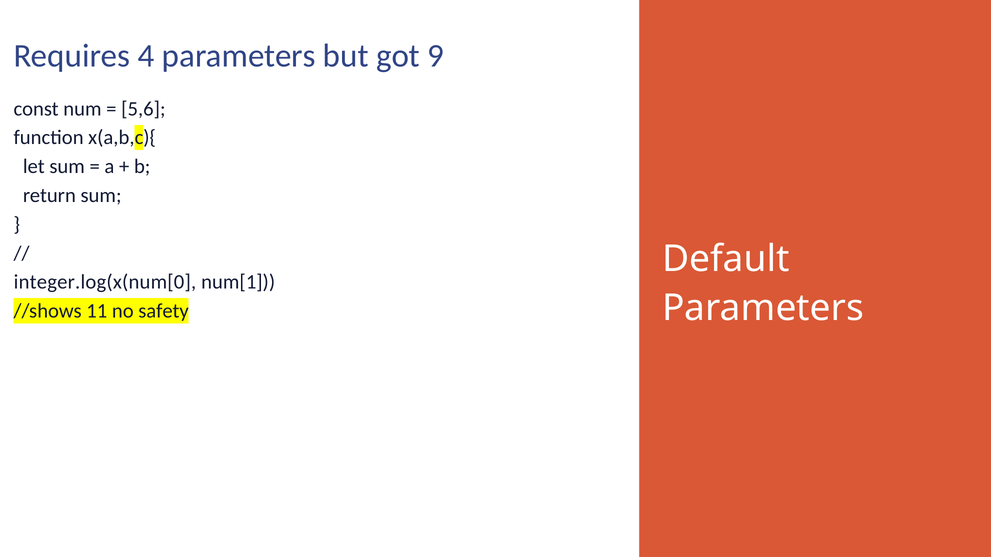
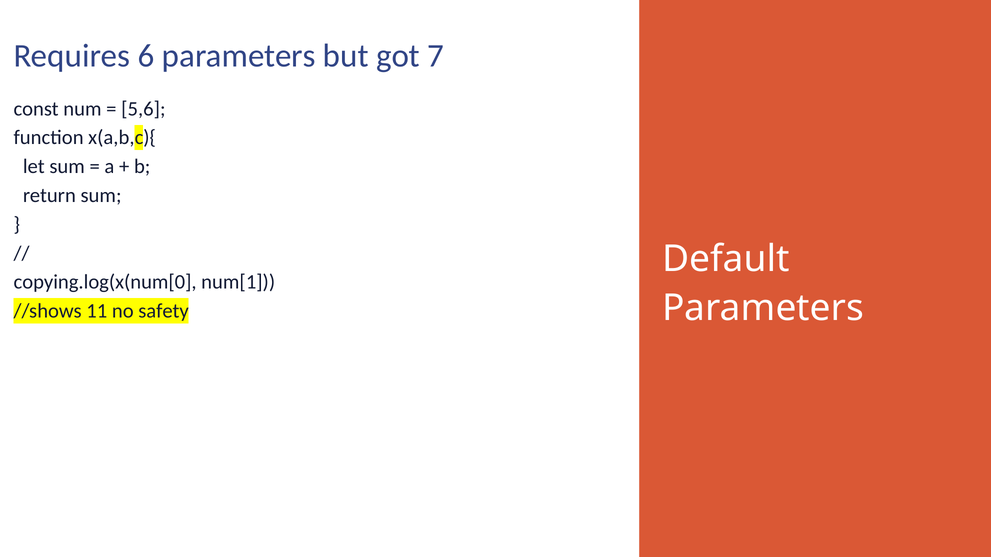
4: 4 -> 6
9: 9 -> 7
integer.log(x(num[0: integer.log(x(num[0 -> copying.log(x(num[0
